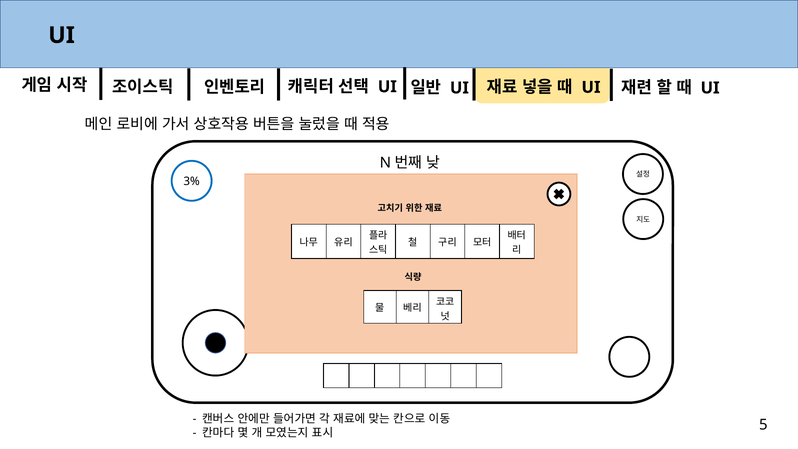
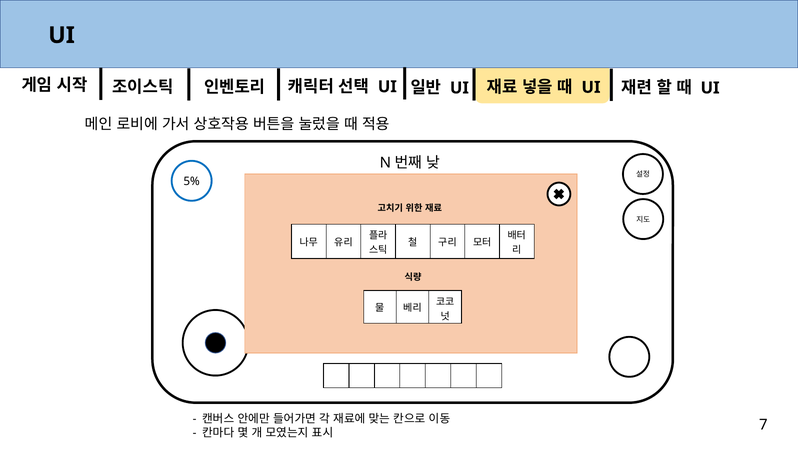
3%: 3% -> 5%
5: 5 -> 7
